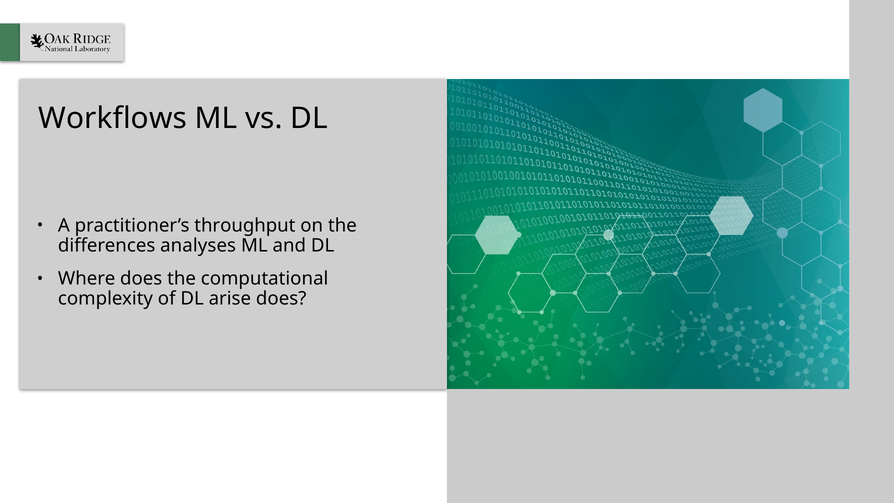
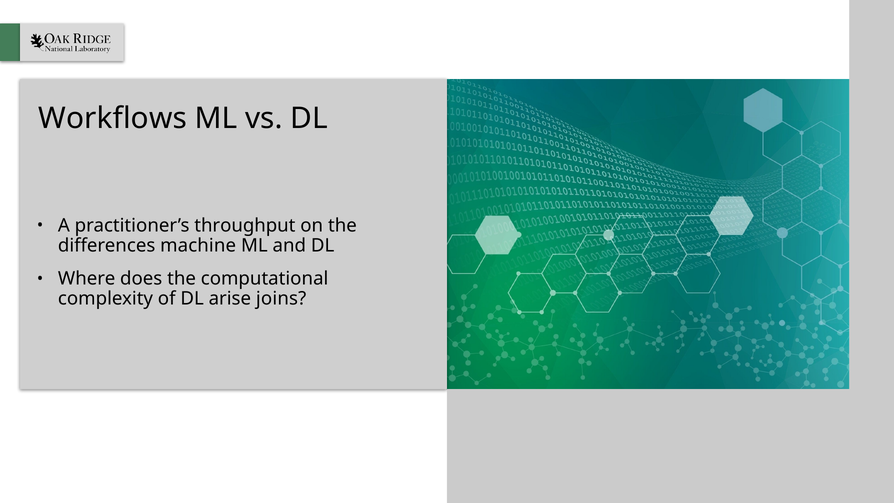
analyses: analyses -> machine
arise does: does -> joins
